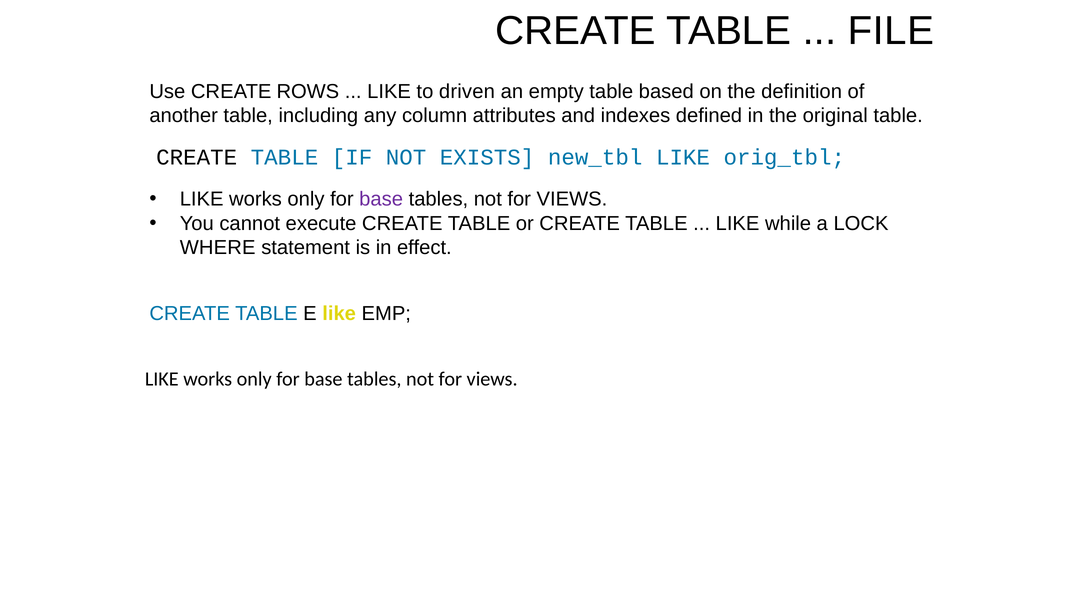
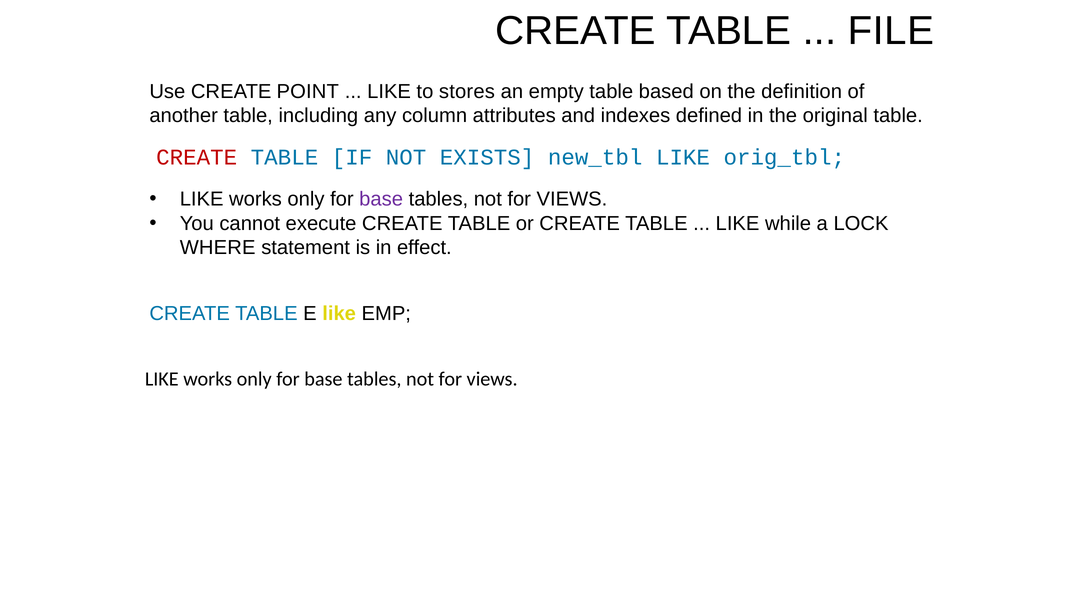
ROWS: ROWS -> POINT
driven: driven -> stores
CREATE at (197, 157) colour: black -> red
